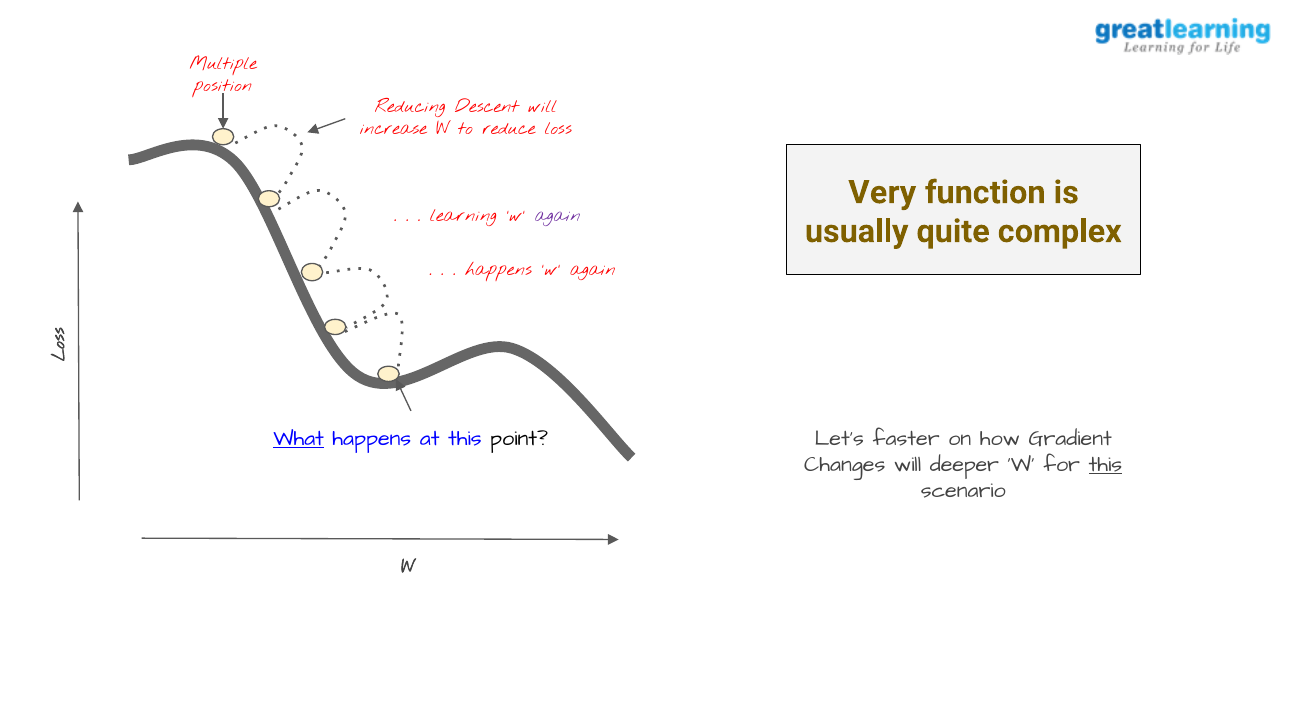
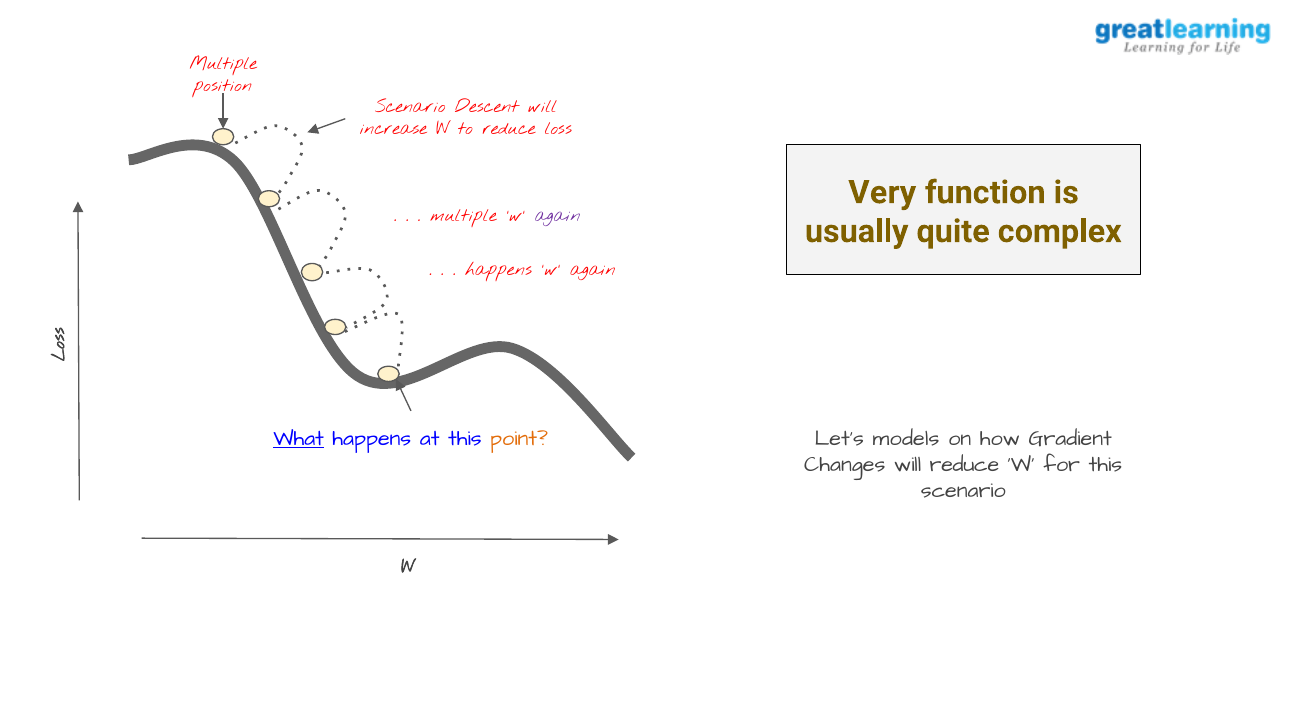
Reducing at (410, 107): Reducing -> Scenario
learning at (463, 216): learning -> multiple
point colour: black -> orange
faster: faster -> models
will deeper: deeper -> reduce
this at (1105, 464) underline: present -> none
